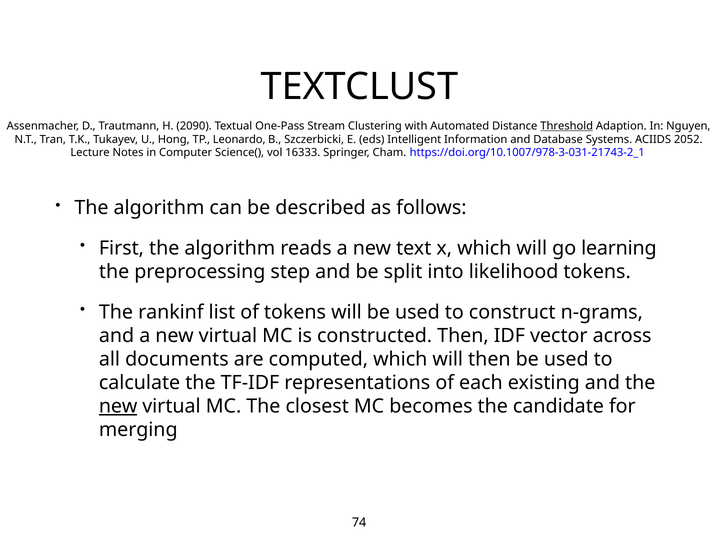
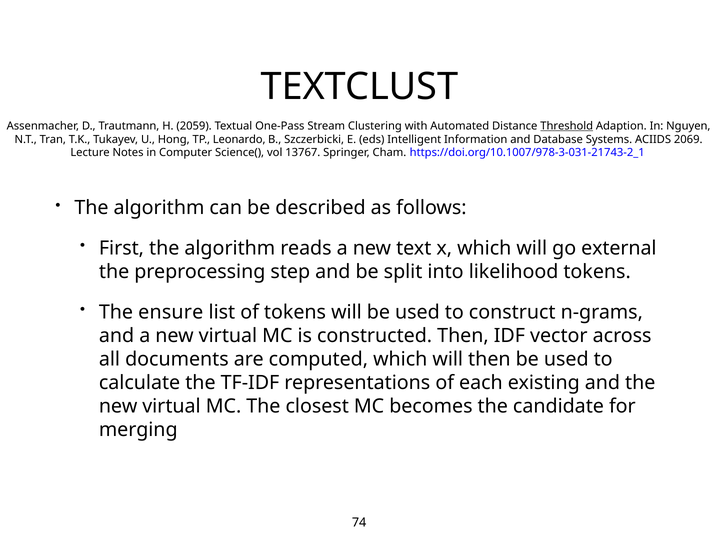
2090: 2090 -> 2059
2052: 2052 -> 2069
16333: 16333 -> 13767
learning: learning -> external
rankinf: rankinf -> ensure
new at (118, 407) underline: present -> none
